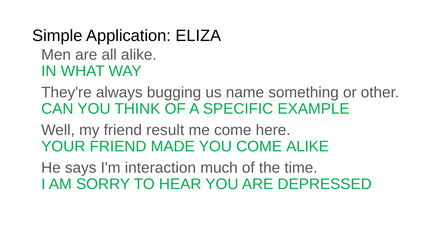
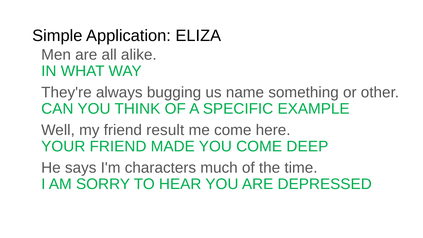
COME ALIKE: ALIKE -> DEEP
interaction: interaction -> characters
